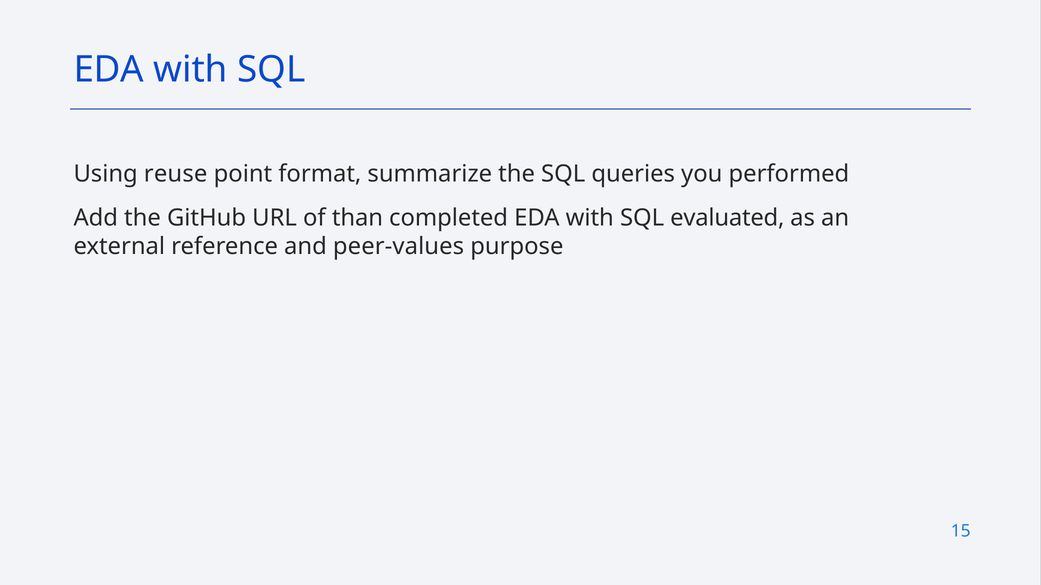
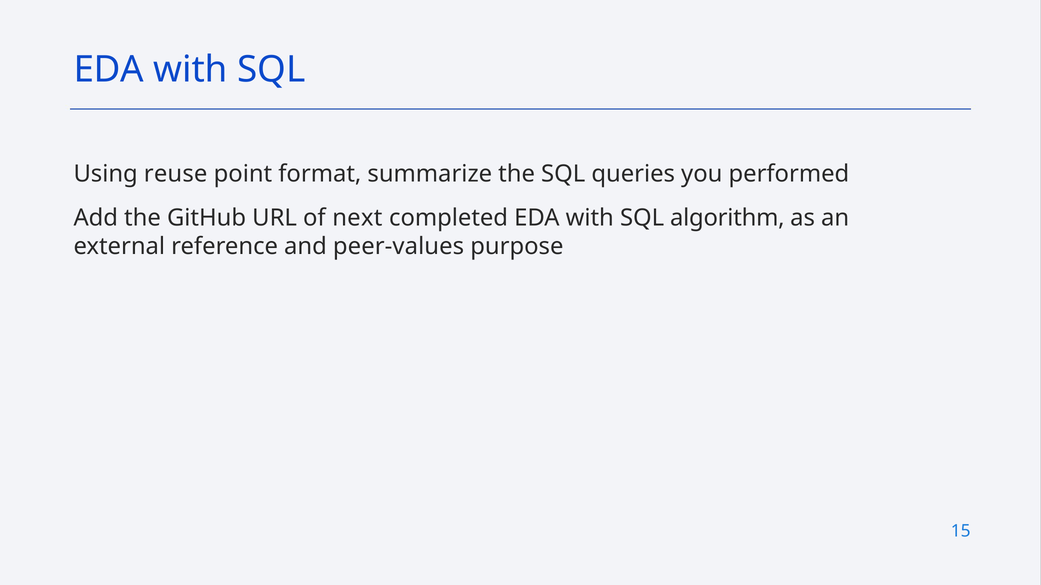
than: than -> next
evaluated: evaluated -> algorithm
